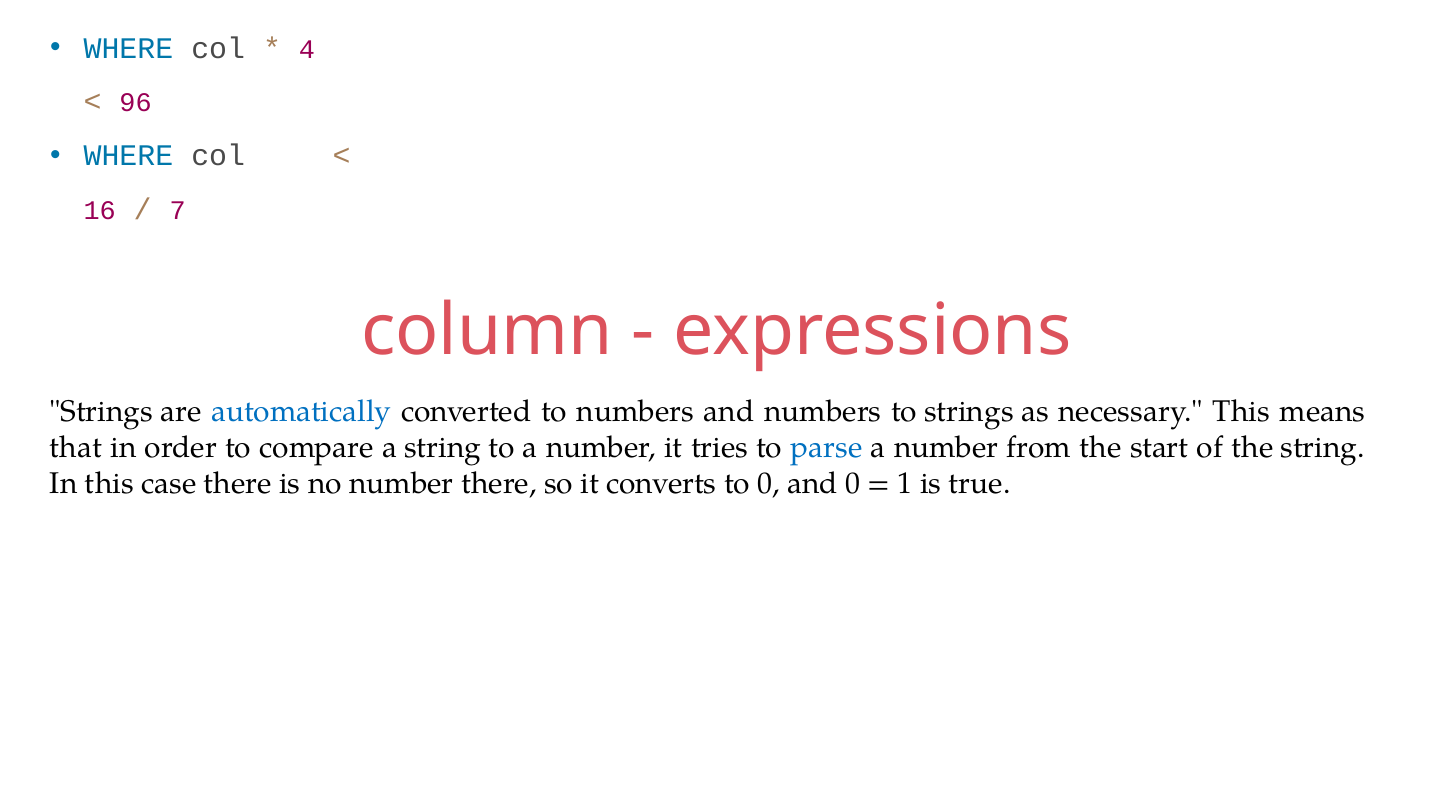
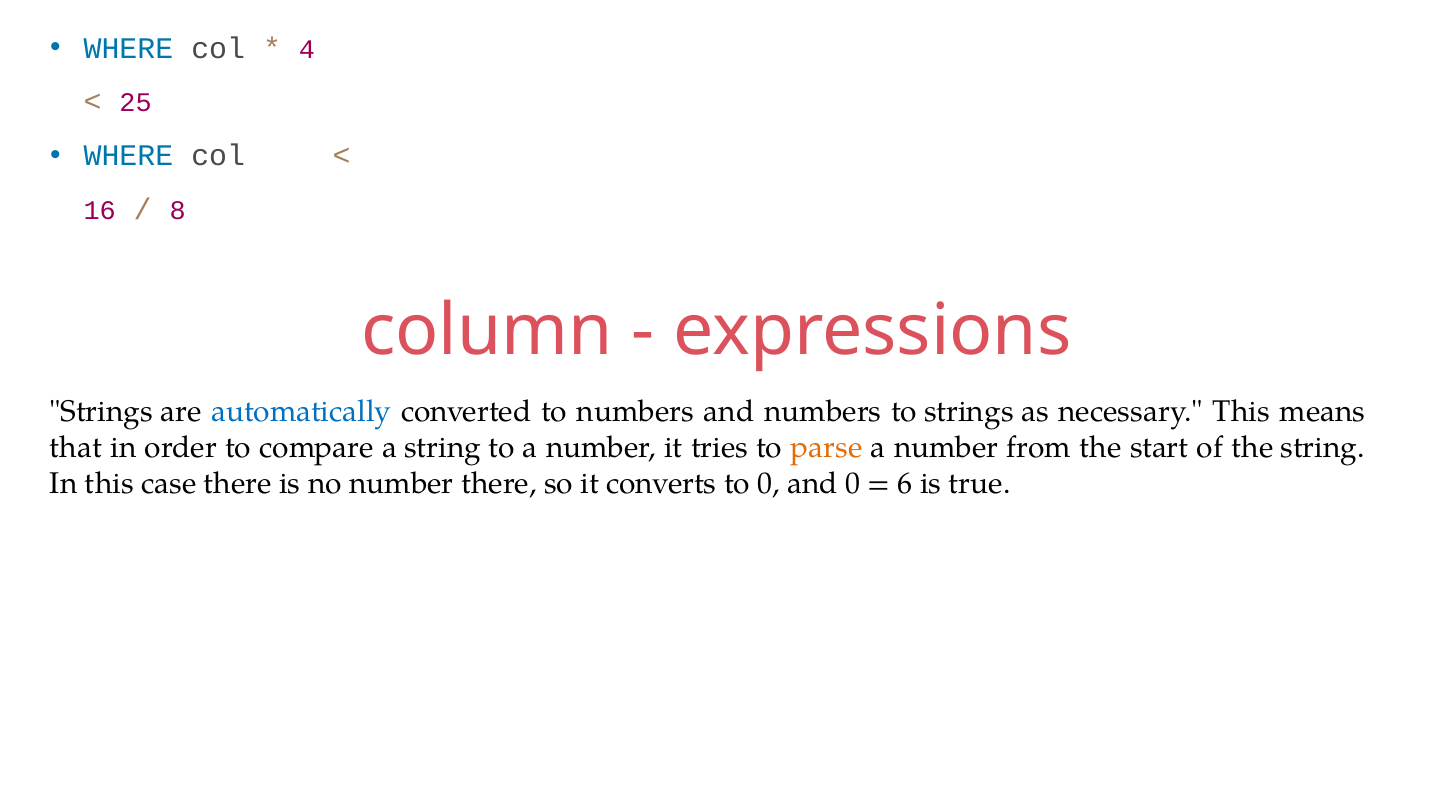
96: 96 -> 25
7: 7 -> 8
parse colour: blue -> orange
1: 1 -> 6
